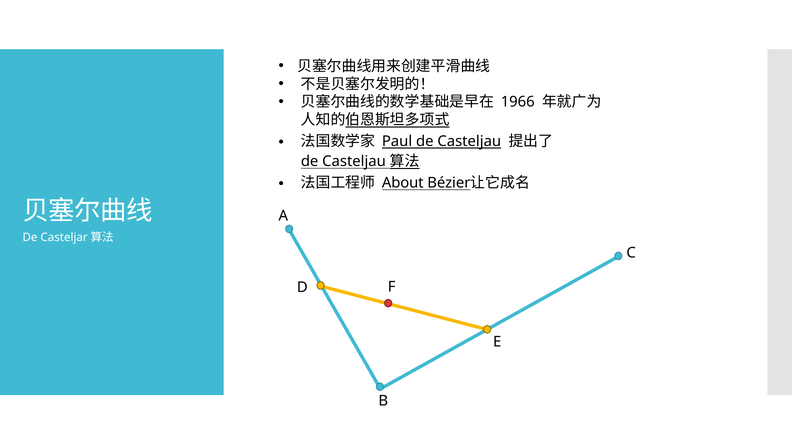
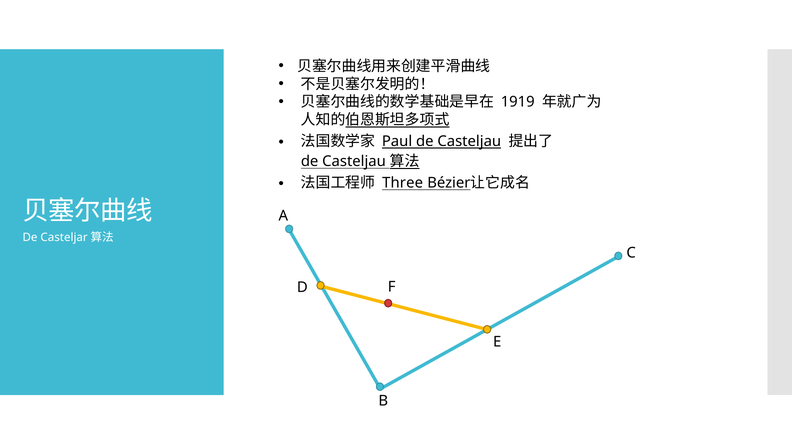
1966: 1966 -> 1919
About: About -> Three
